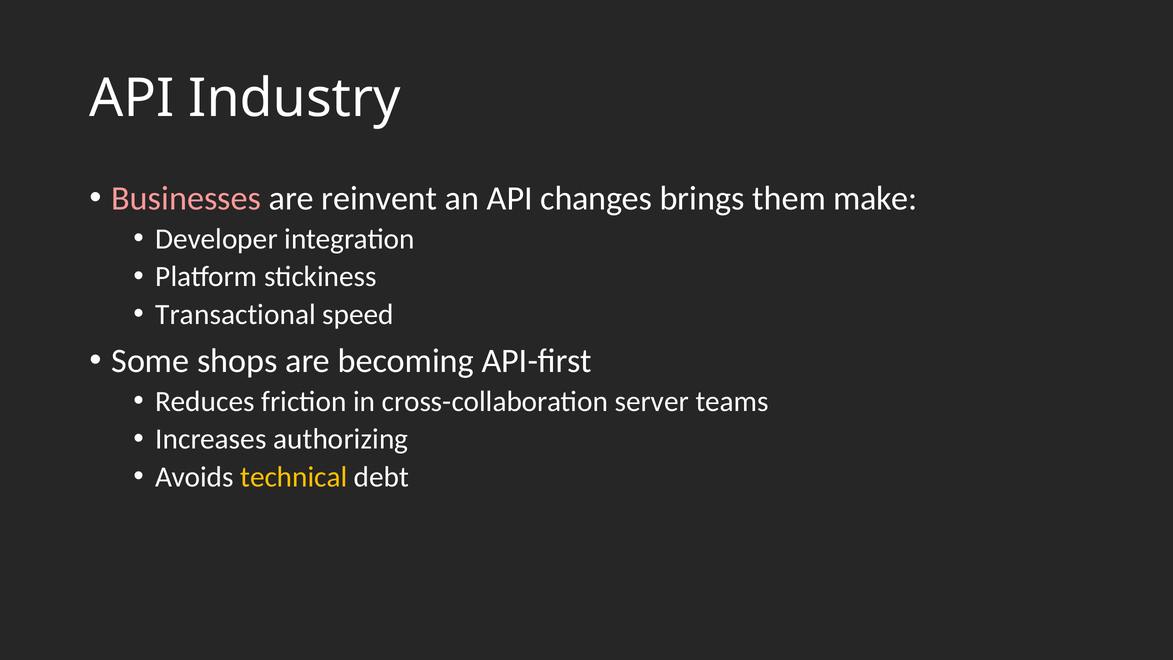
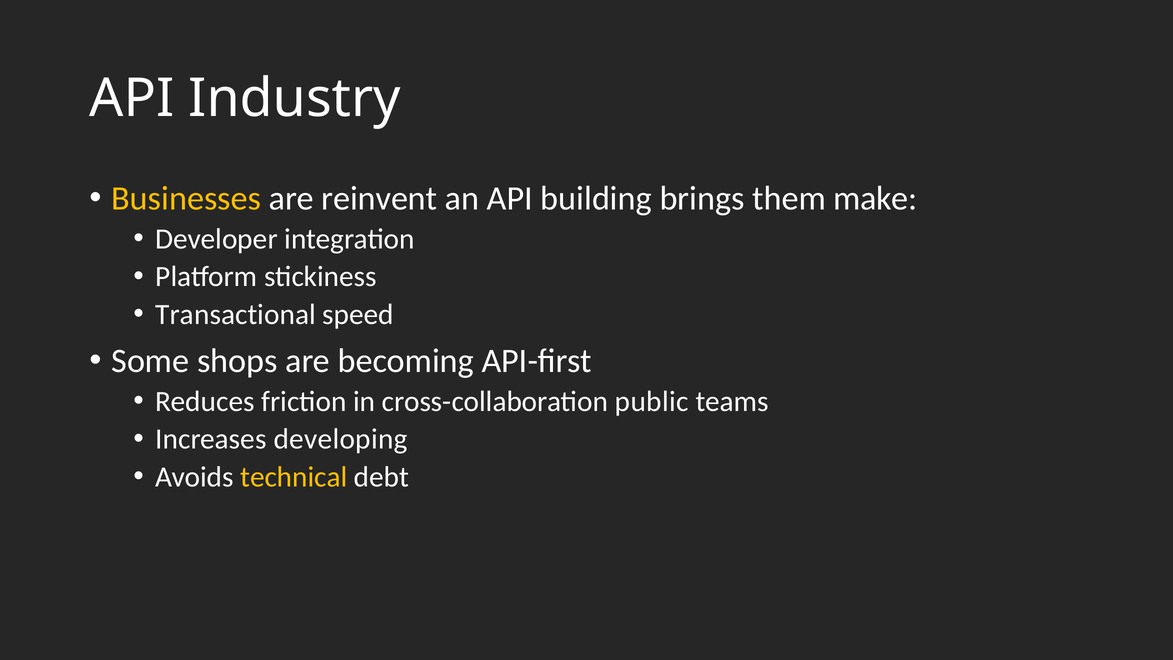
Businesses colour: pink -> yellow
changes: changes -> building
server: server -> public
authorizing: authorizing -> developing
